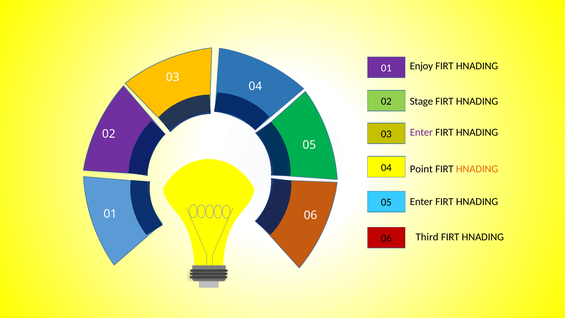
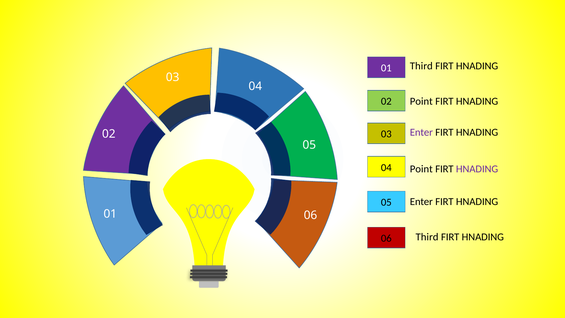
Enjoy at (421, 66): Enjoy -> Third
Stage at (421, 101): Stage -> Point
HNADING at (477, 169) colour: orange -> purple
